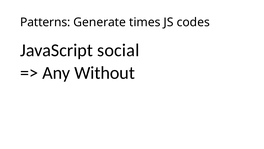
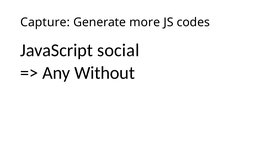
Patterns: Patterns -> Capture
times: times -> more
